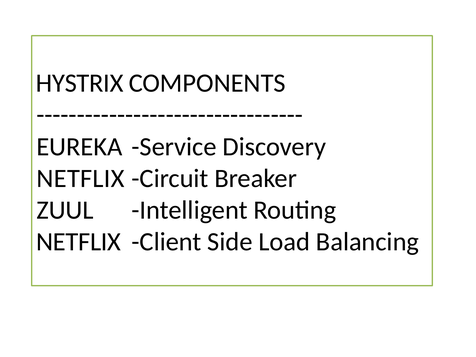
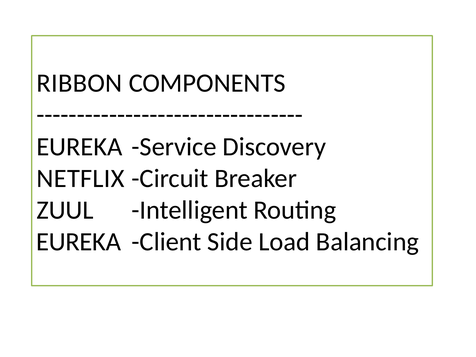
HYSTRIX: HYSTRIX -> RIBBON
NETFLIX at (79, 242): NETFLIX -> EUREKA
